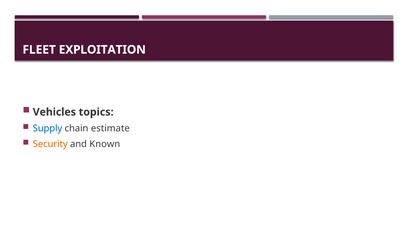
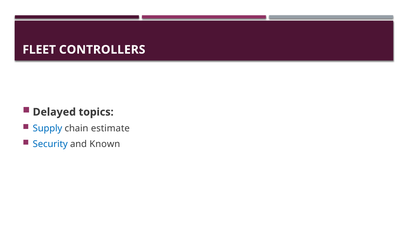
EXPLOITATION: EXPLOITATION -> CONTROLLERS
Vehicles: Vehicles -> Delayed
Security colour: orange -> blue
